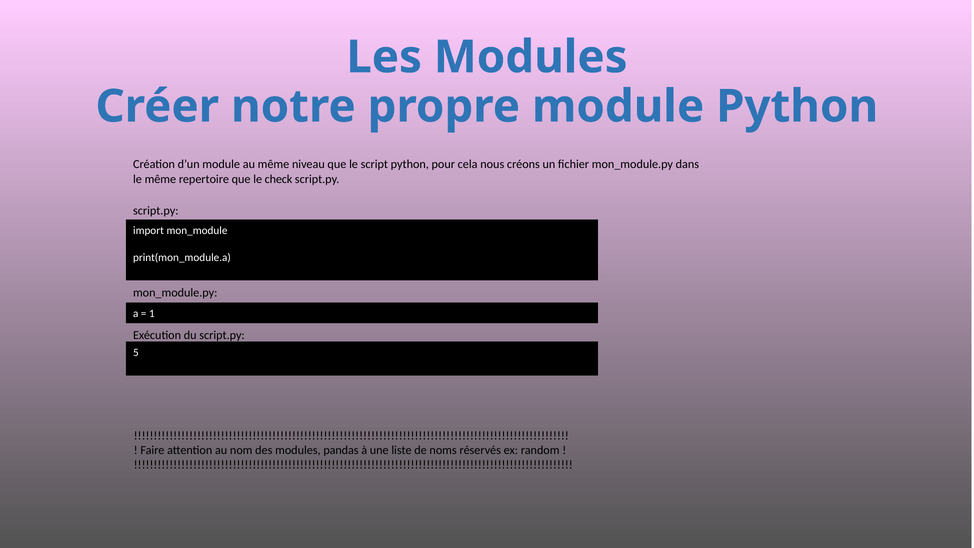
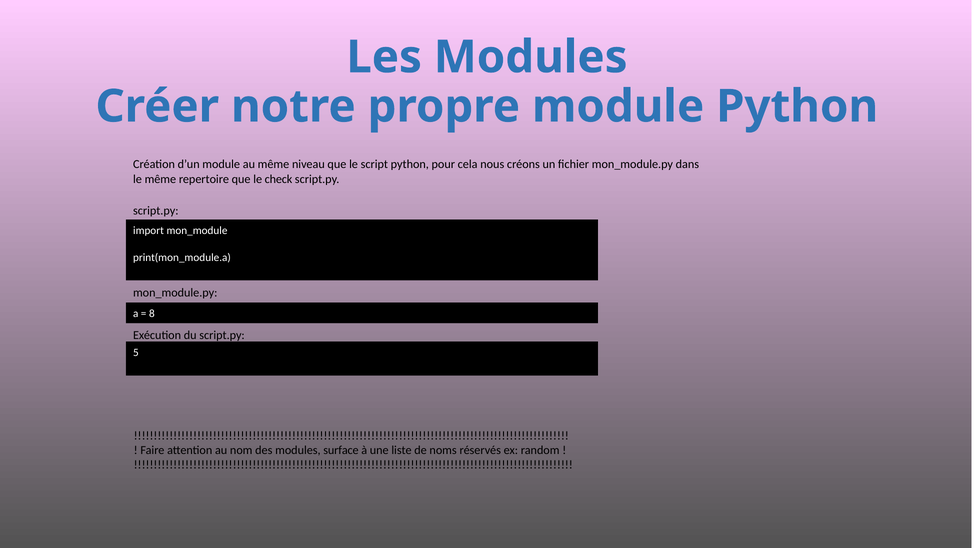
1: 1 -> 8
pandas: pandas -> surface
